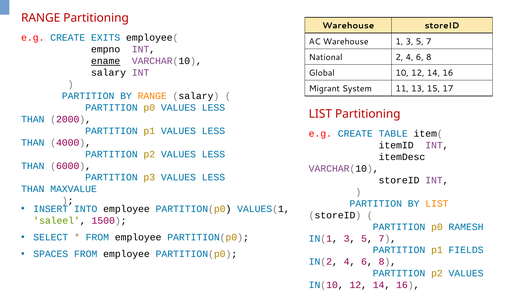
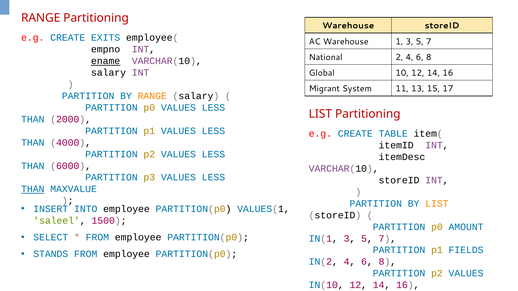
THAN at (33, 189) underline: none -> present
RAMESH: RAMESH -> AMOUNT
SPACES: SPACES -> STANDS
